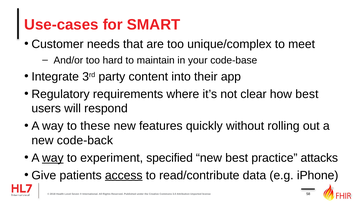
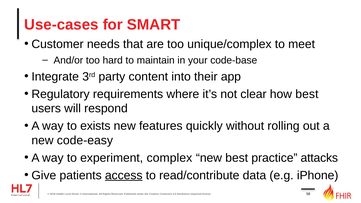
these: these -> exists
code-back: code-back -> code-easy
way at (53, 158) underline: present -> none
specified: specified -> complex
